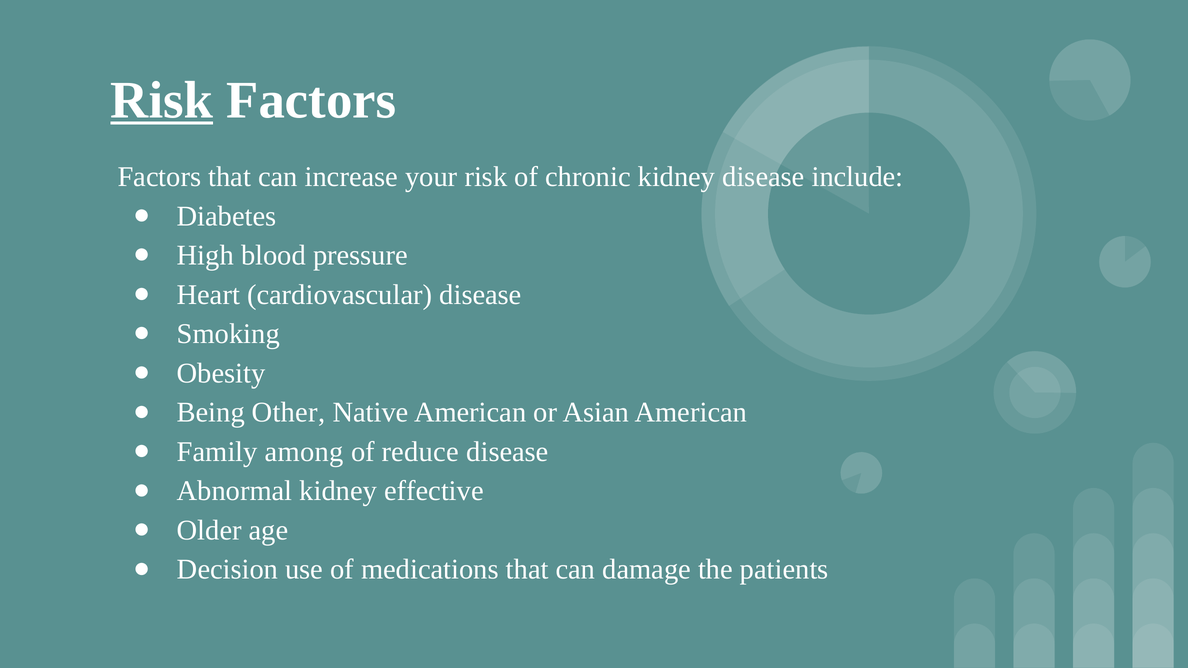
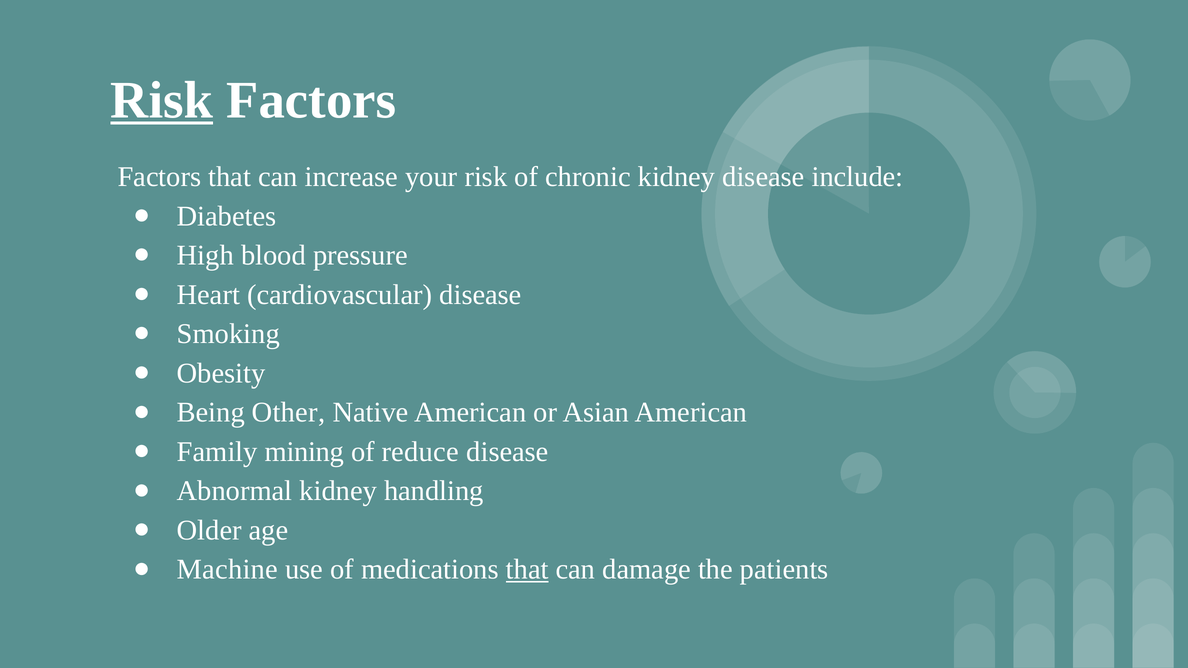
among: among -> mining
effective: effective -> handling
Decision: Decision -> Machine
that at (527, 570) underline: none -> present
